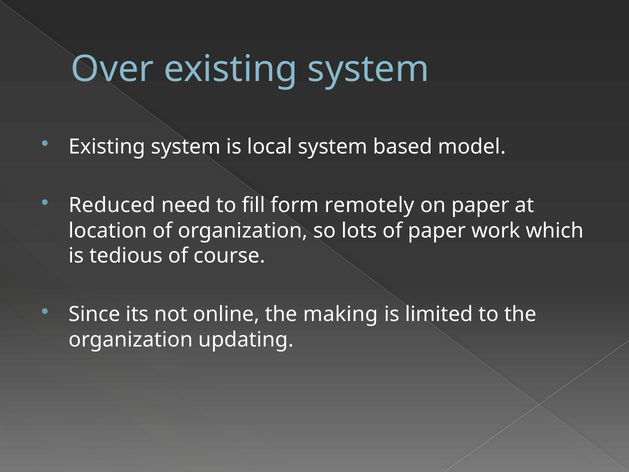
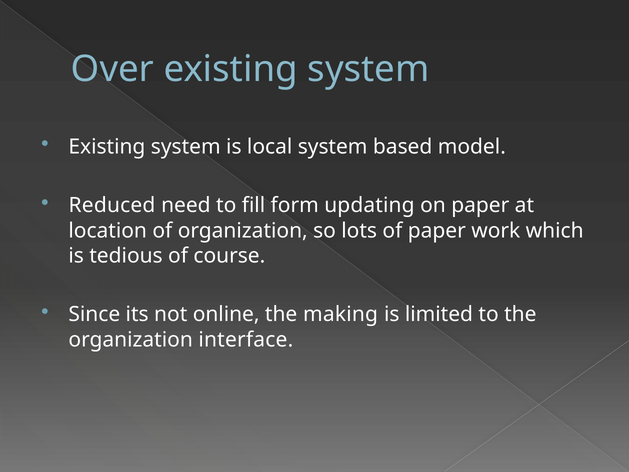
remotely: remotely -> updating
updating: updating -> interface
